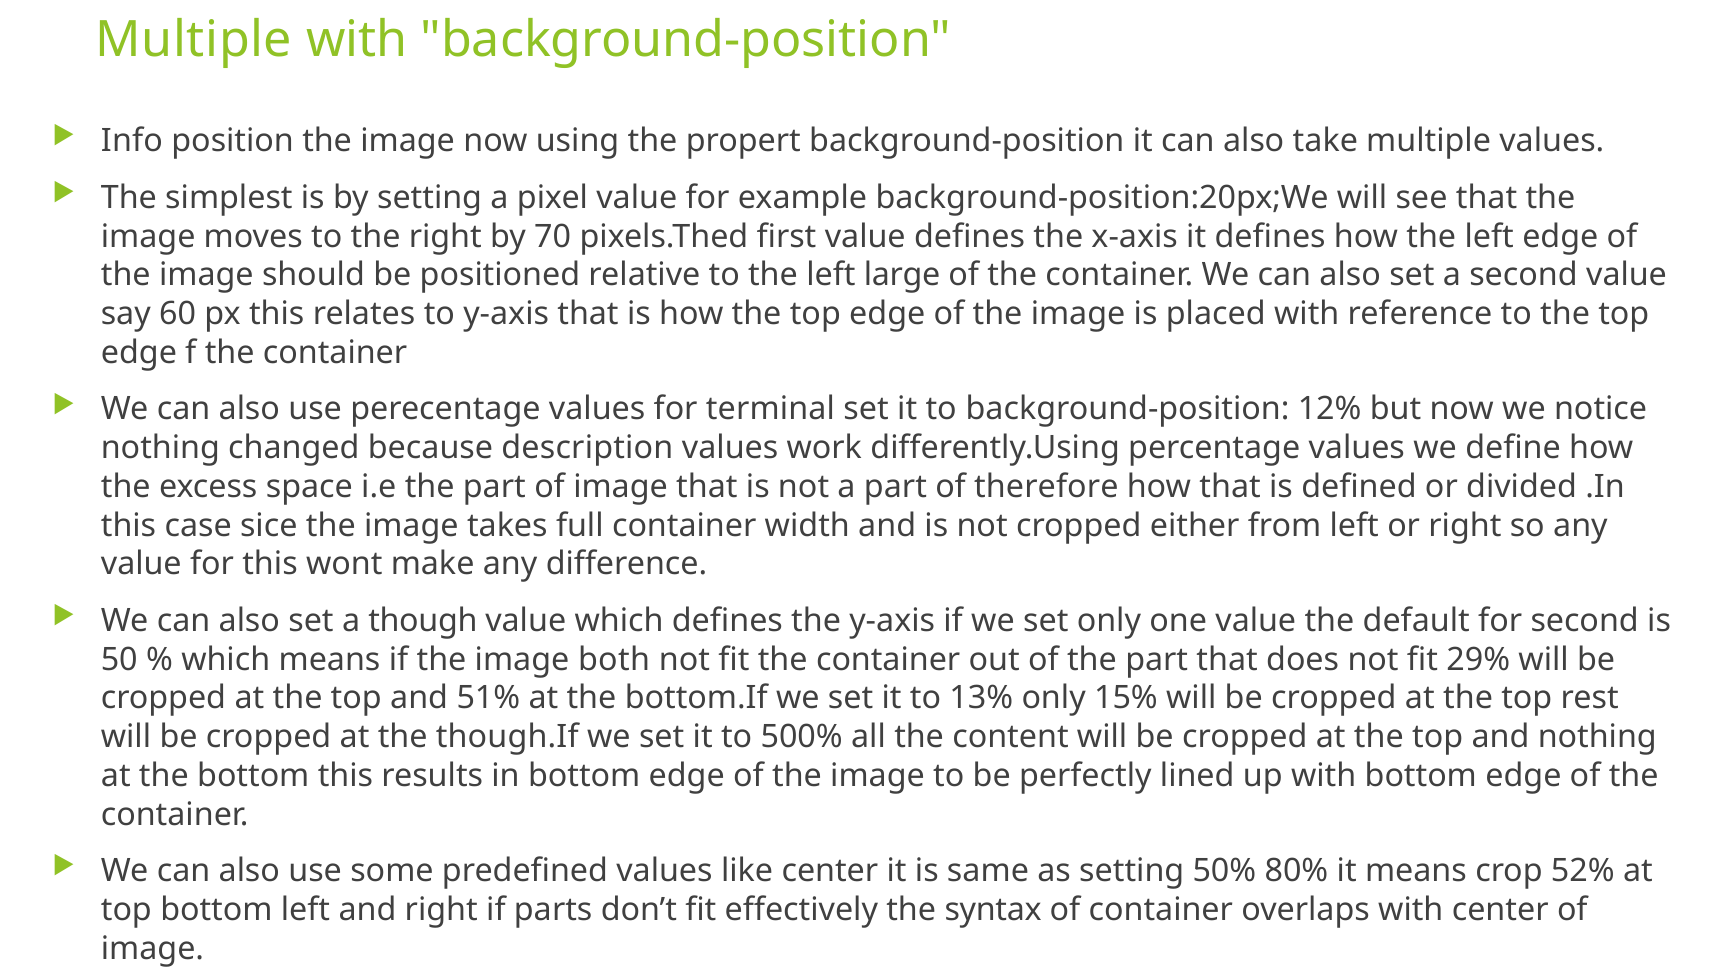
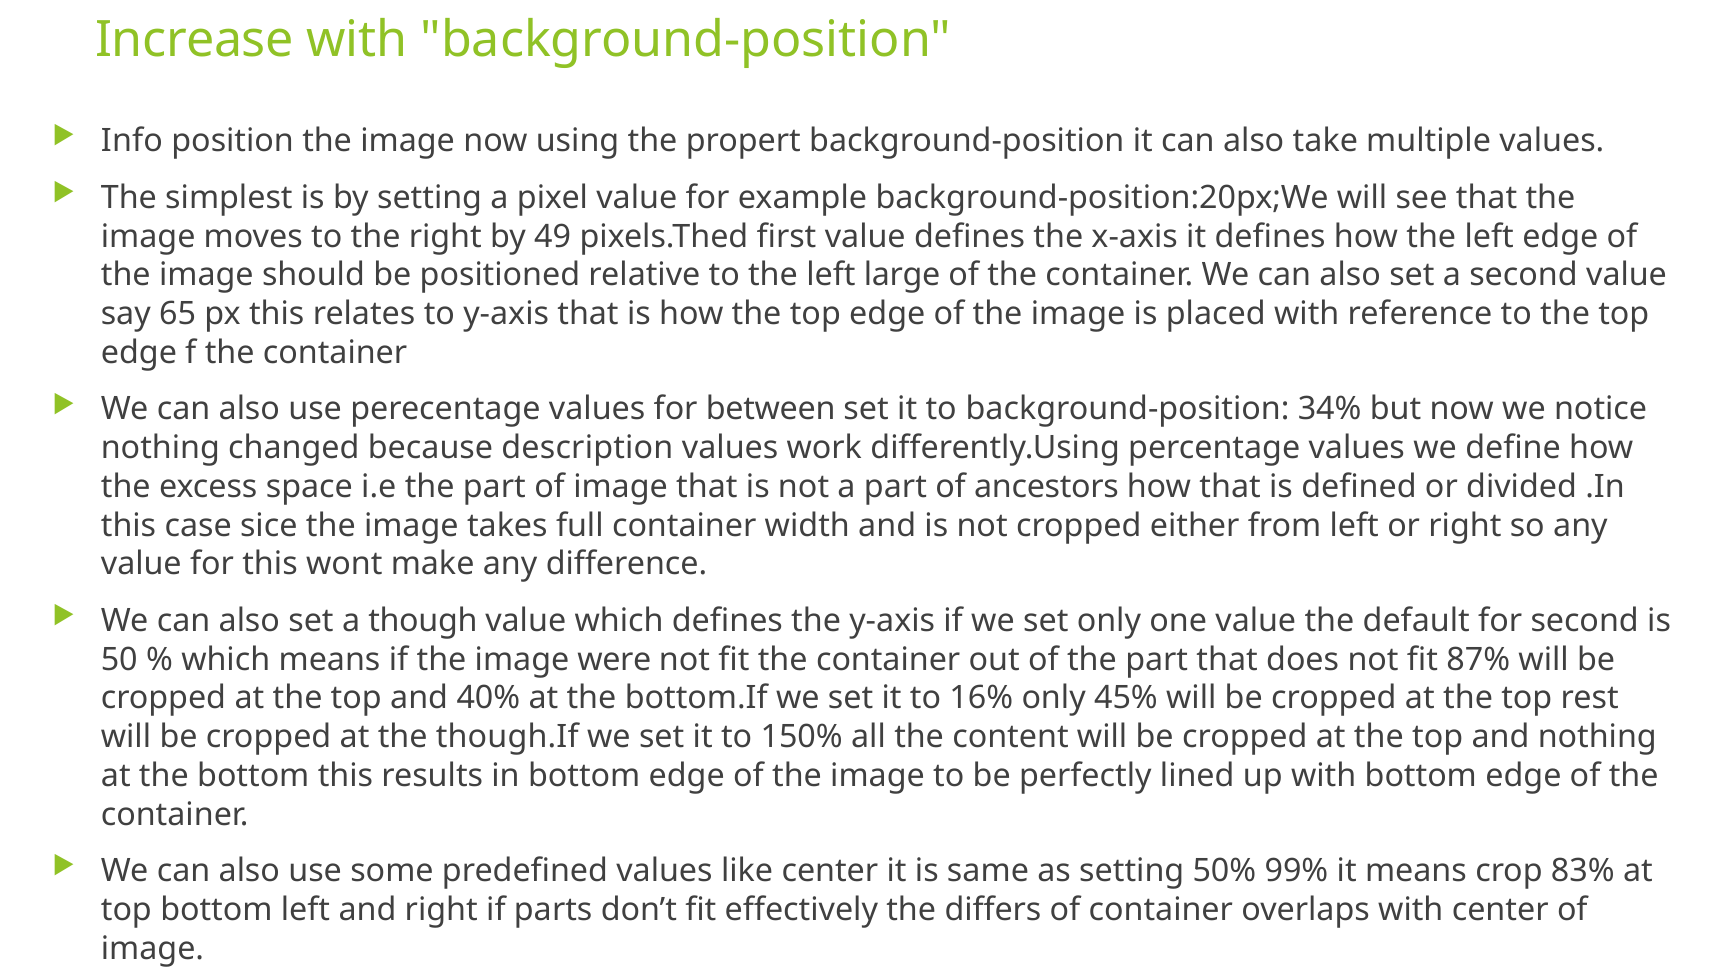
Multiple at (194, 40): Multiple -> Increase
70: 70 -> 49
60: 60 -> 65
terminal: terminal -> between
12%: 12% -> 34%
therefore: therefore -> ancestors
both: both -> were
29%: 29% -> 87%
51%: 51% -> 40%
13%: 13% -> 16%
15%: 15% -> 45%
500%: 500% -> 150%
80%: 80% -> 99%
52%: 52% -> 83%
syntax: syntax -> differs
